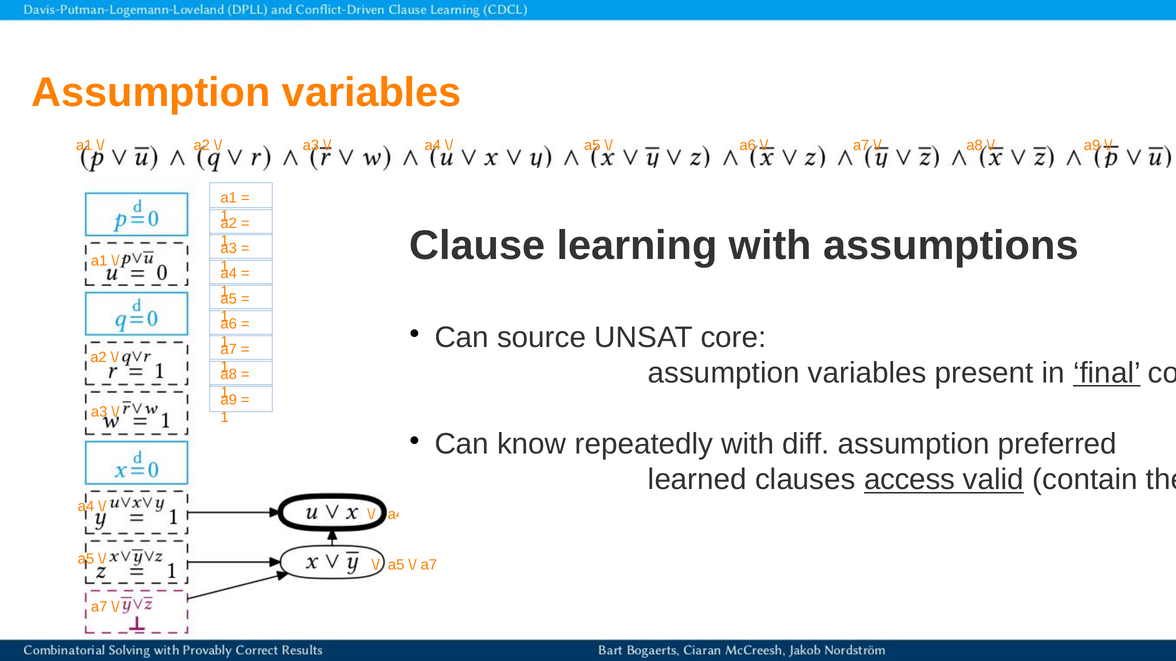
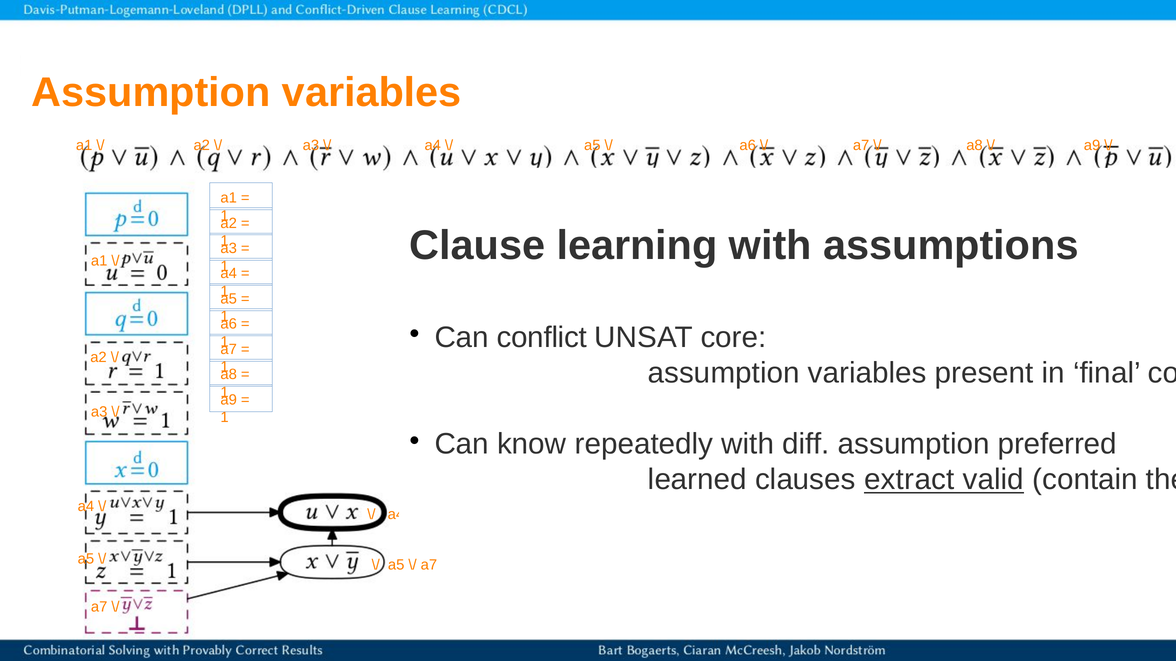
Can source: source -> conflict
final underline: present -> none
access: access -> extract
